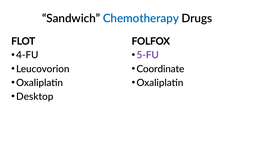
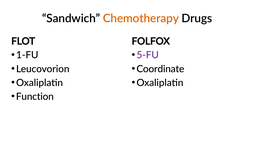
Chemotherapy colour: blue -> orange
4-FU: 4-FU -> 1-FU
Desktop: Desktop -> Function
